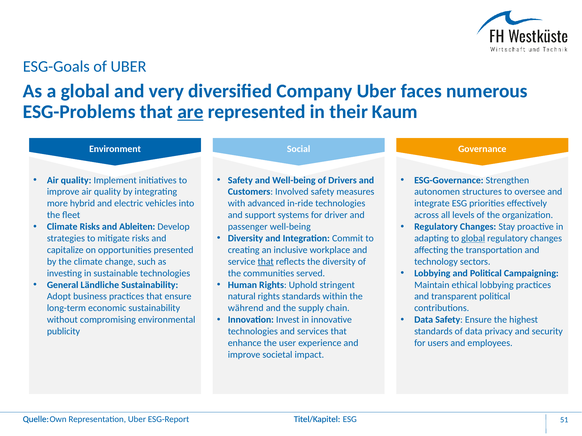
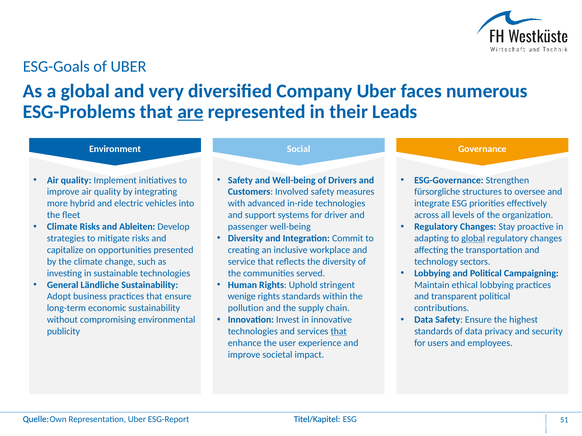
Kaum: Kaum -> Leads
autonomen: autonomen -> fürsorgliche
that at (266, 262) underline: present -> none
natural: natural -> wenige
während: während -> pollution
that at (339, 332) underline: none -> present
